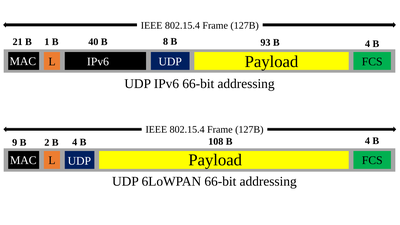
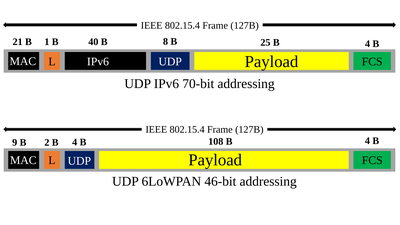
93: 93 -> 25
IPv6 66-bit: 66-bit -> 70-bit
6LoWPAN 66-bit: 66-bit -> 46-bit
